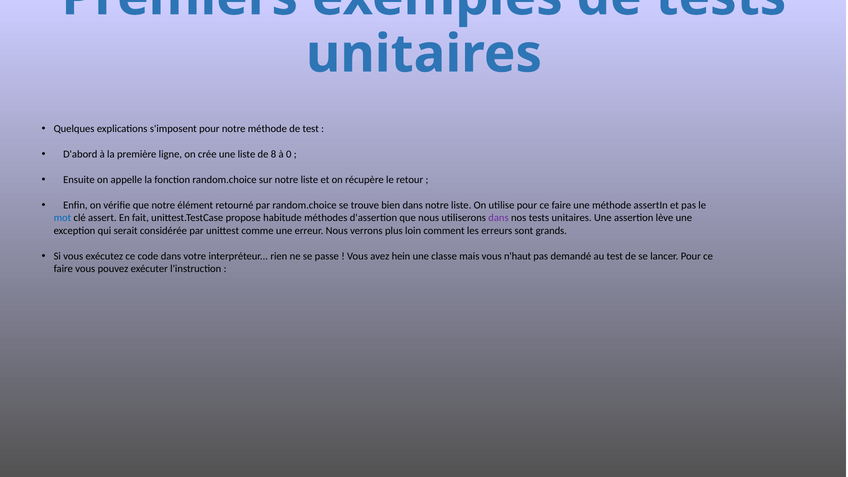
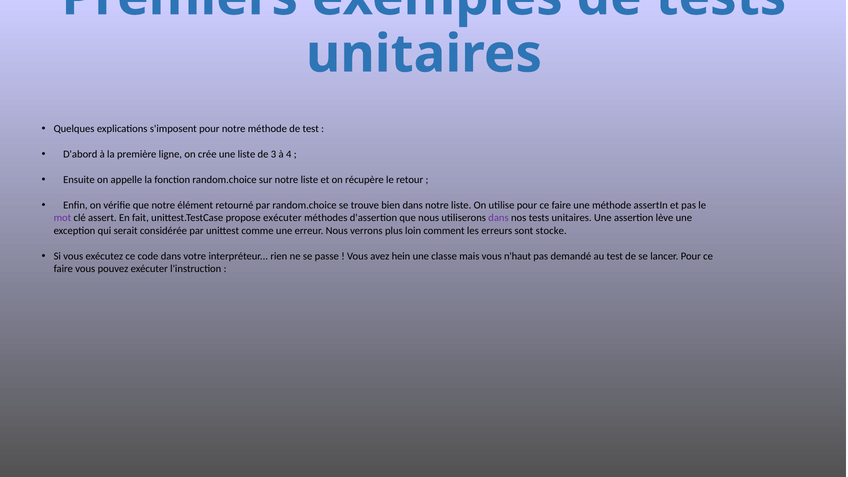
8: 8 -> 3
0: 0 -> 4
mot colour: blue -> purple
propose habitude: habitude -> exécuter
grands: grands -> stocke
